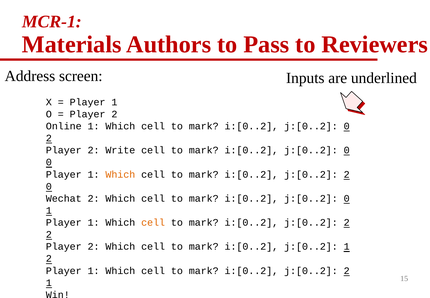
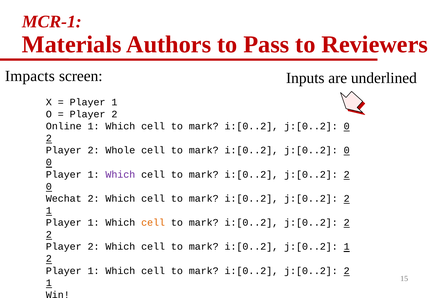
Address: Address -> Impacts
Write: Write -> Whole
Which at (120, 174) colour: orange -> purple
0 at (347, 198): 0 -> 2
